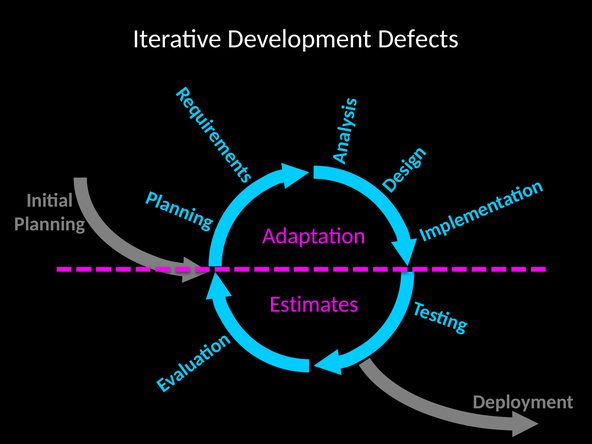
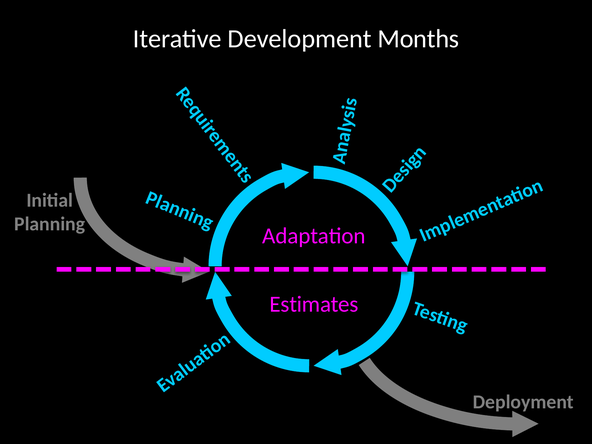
Defects: Defects -> Months
